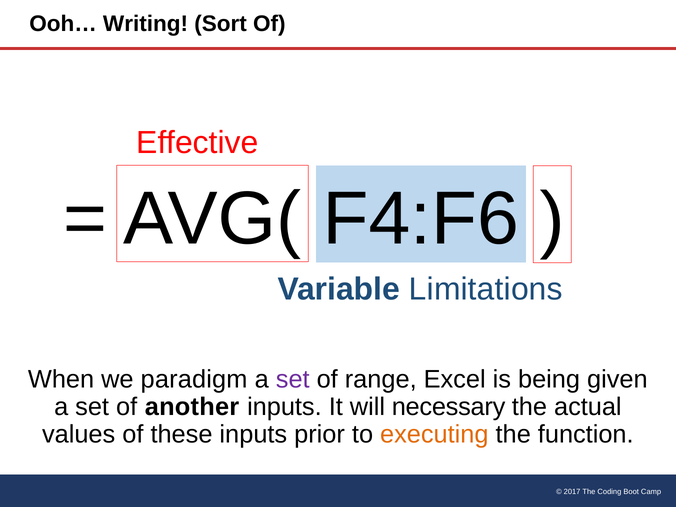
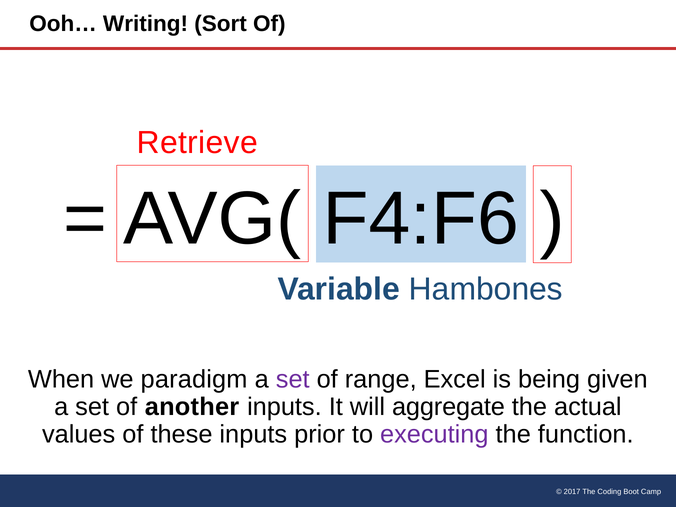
Effective: Effective -> Retrieve
Limitations: Limitations -> Hambones
necessary: necessary -> aggregate
executing colour: orange -> purple
